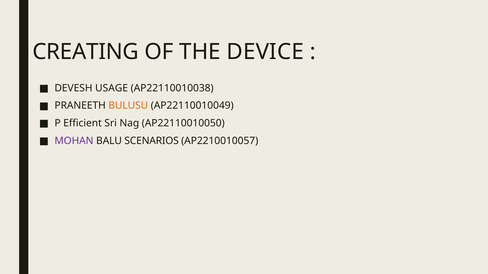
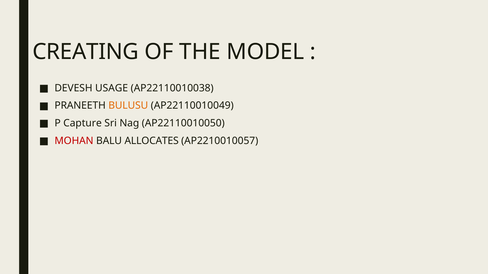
DEVICE: DEVICE -> MODEL
Efficient: Efficient -> Capture
MOHAN colour: purple -> red
SCENARIOS: SCENARIOS -> ALLOCATES
